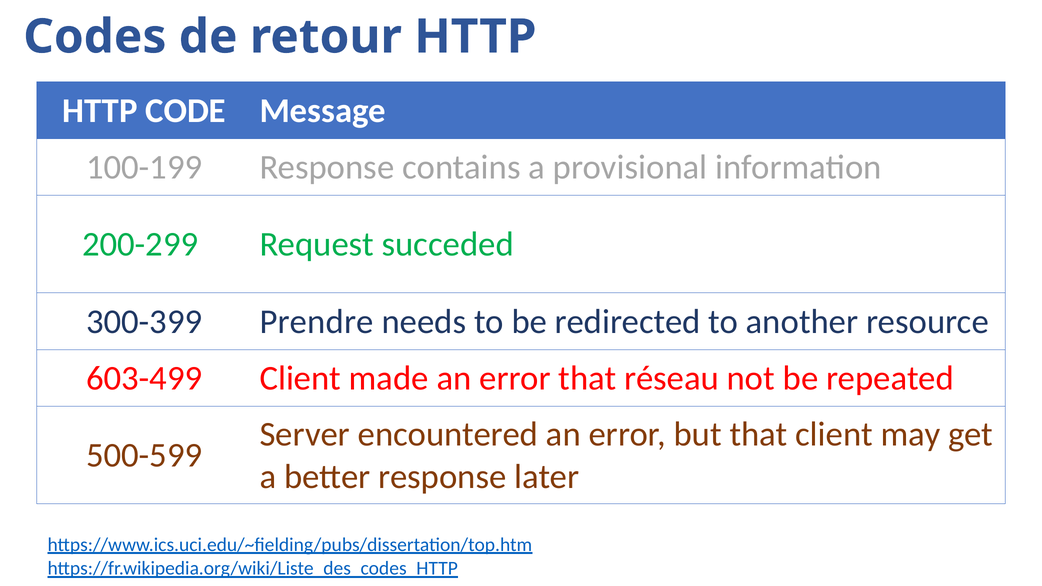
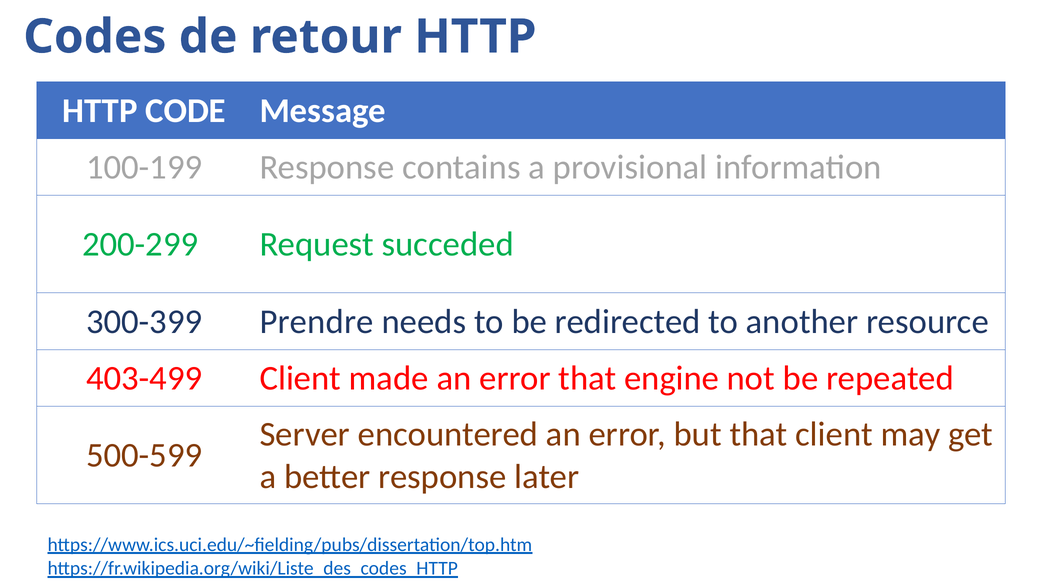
603-499: 603-499 -> 403-499
réseau: réseau -> engine
